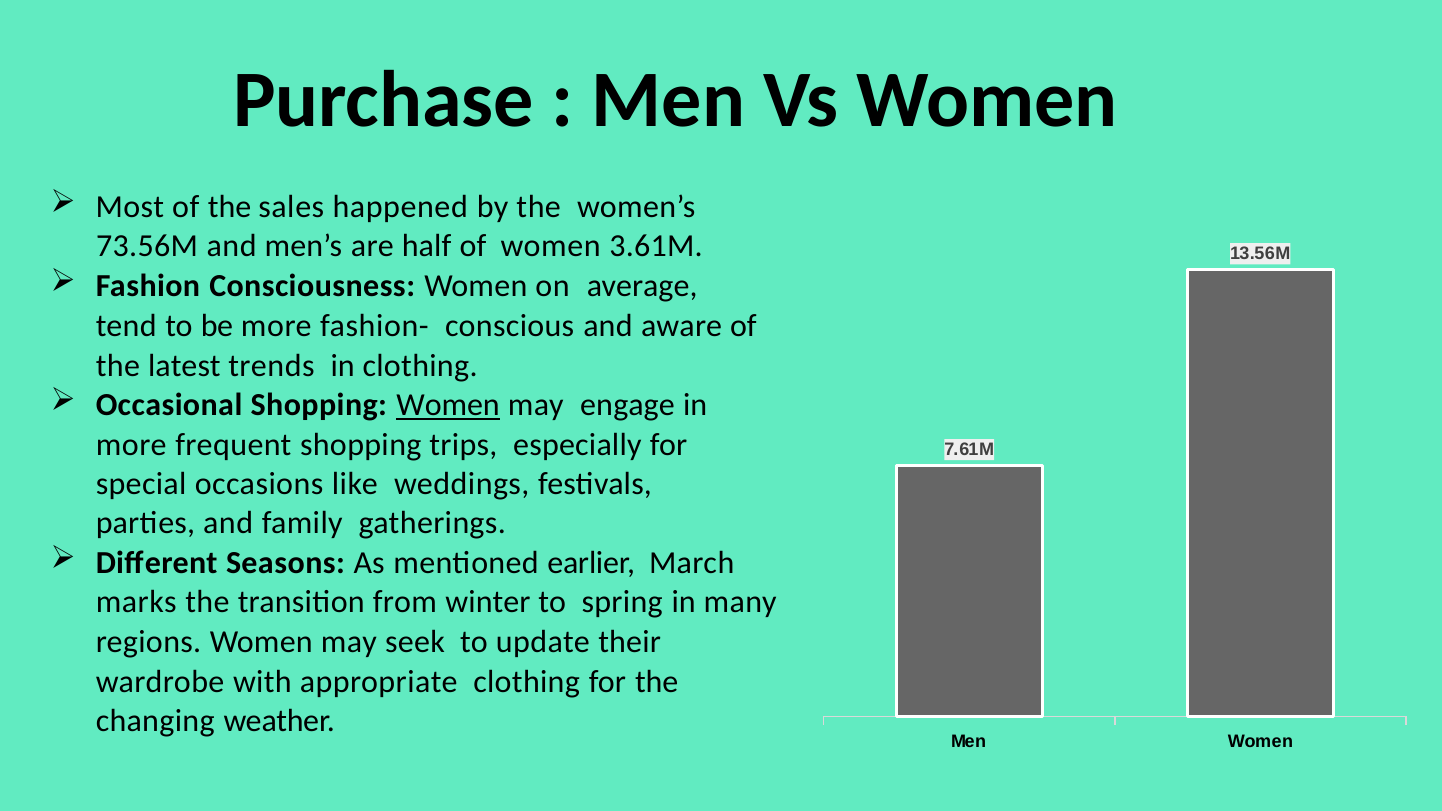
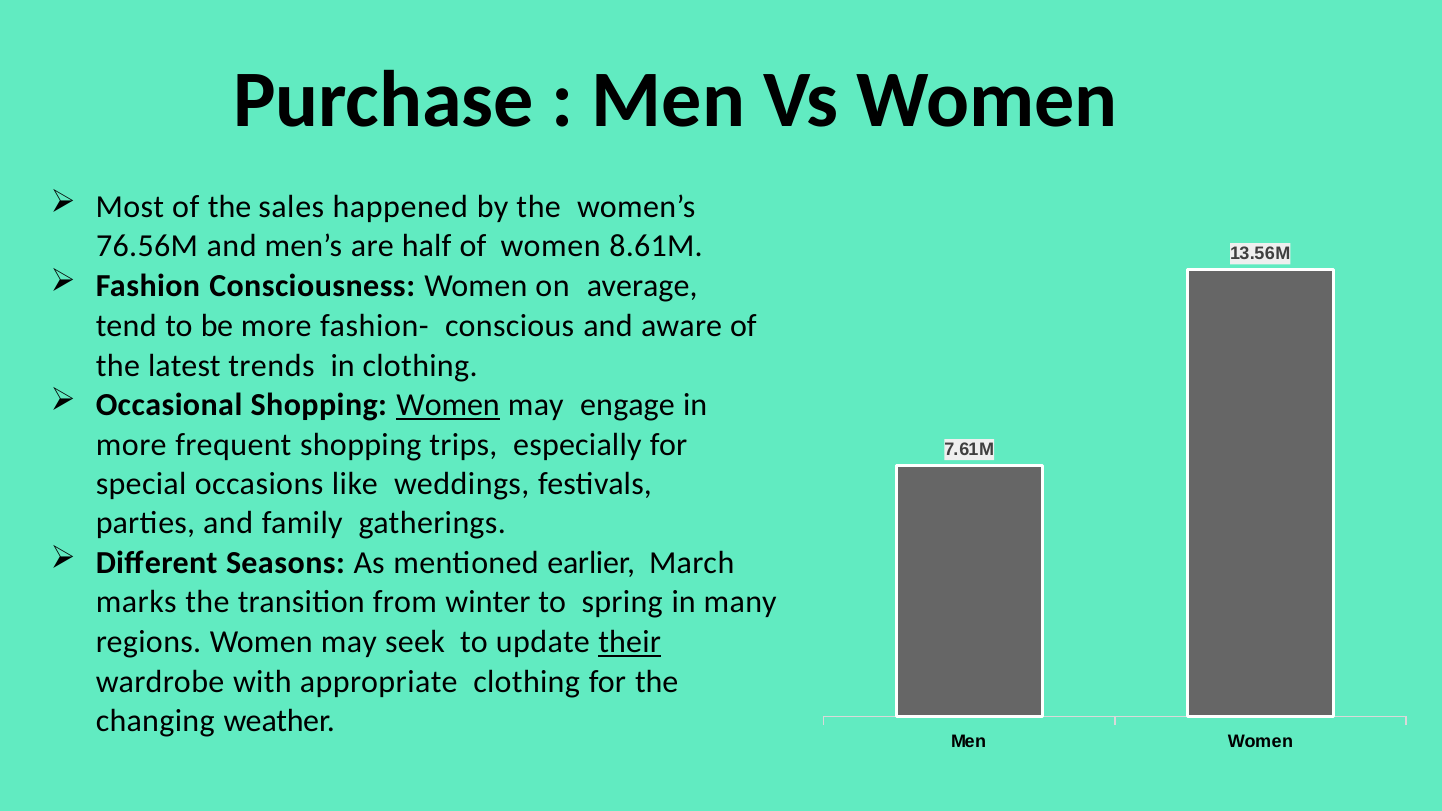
73.56M: 73.56M -> 76.56M
3.61M: 3.61M -> 8.61M
their underline: none -> present
